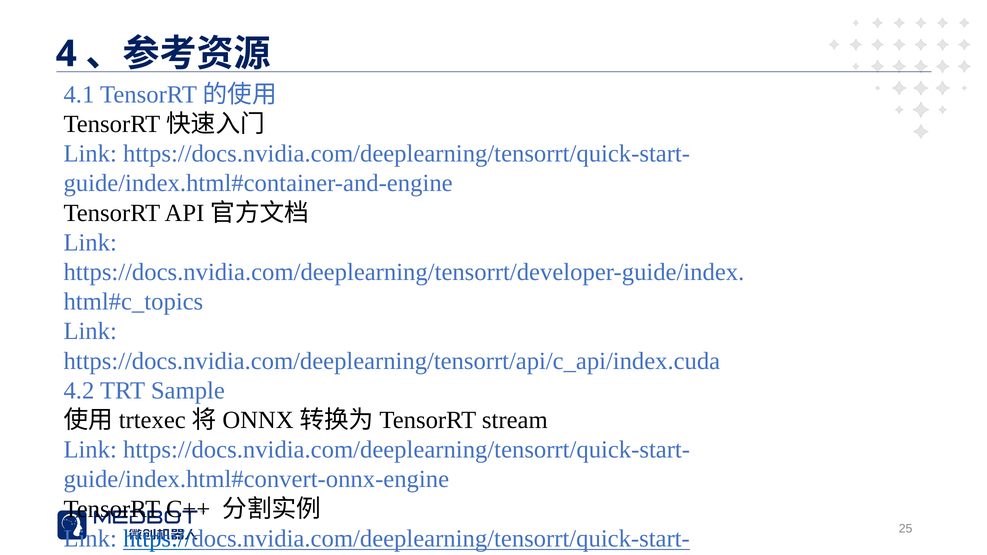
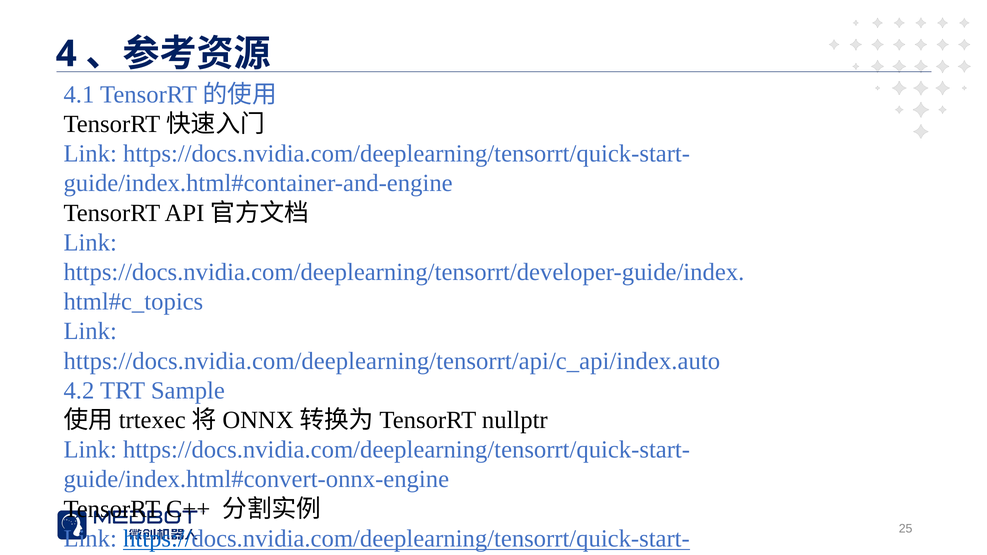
https://docs.nvidia.com/deeplearning/tensorrt/api/c_api/index.cuda: https://docs.nvidia.com/deeplearning/tensorrt/api/c_api/index.cuda -> https://docs.nvidia.com/deeplearning/tensorrt/api/c_api/index.auto
stream: stream -> nullptr
